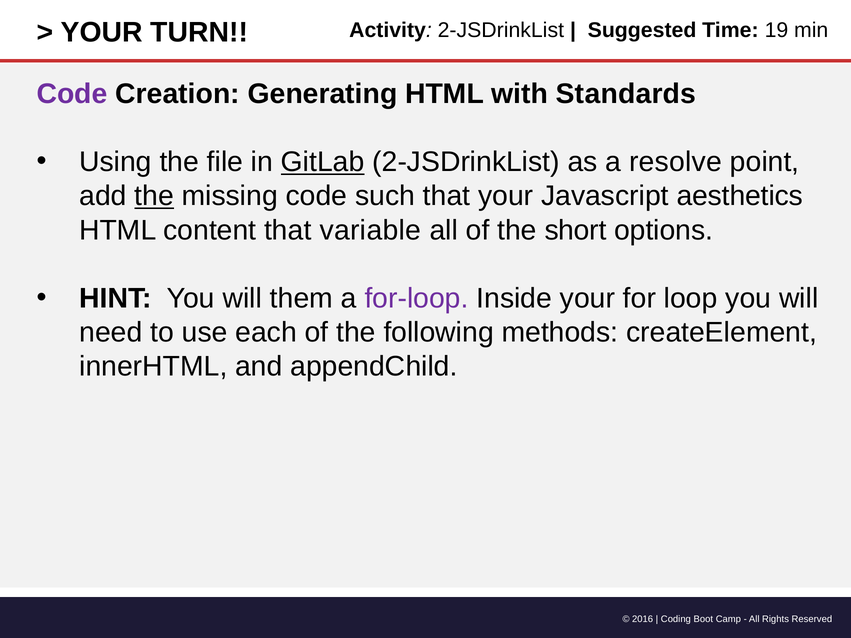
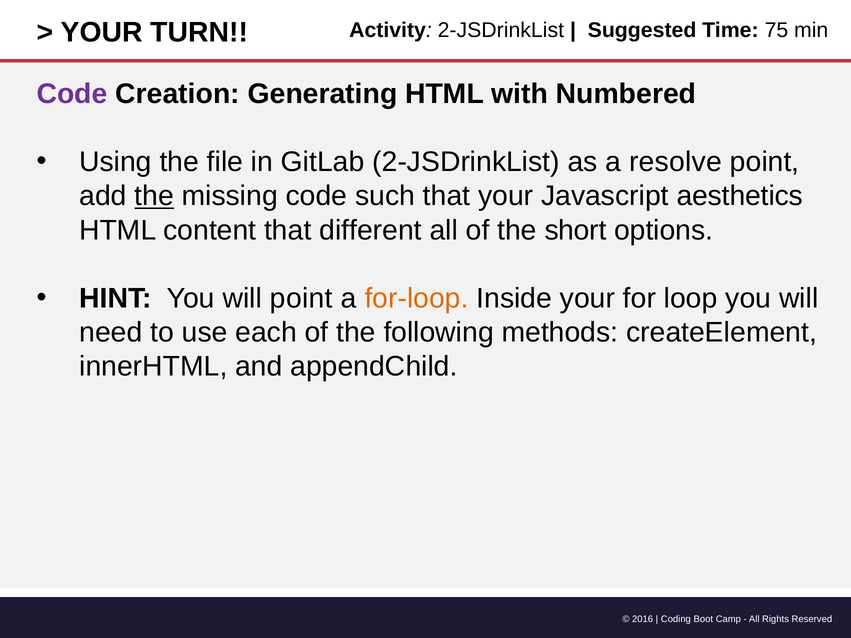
19: 19 -> 75
Standards: Standards -> Numbered
GitLab underline: present -> none
variable: variable -> different
will them: them -> point
for-loop colour: purple -> orange
